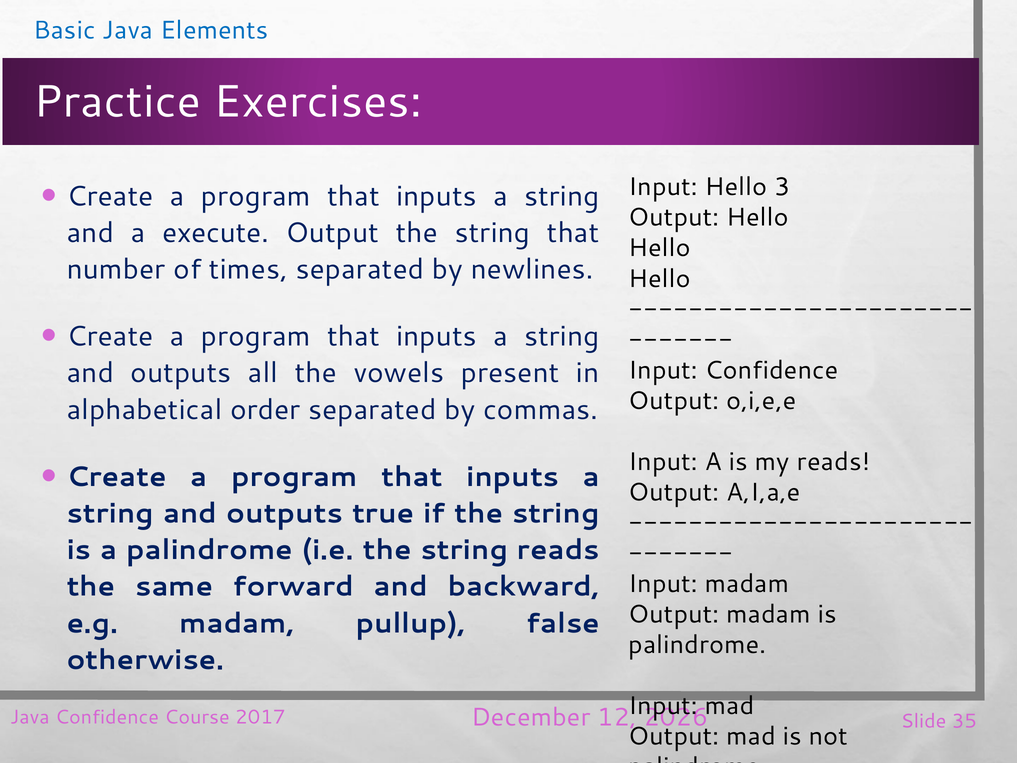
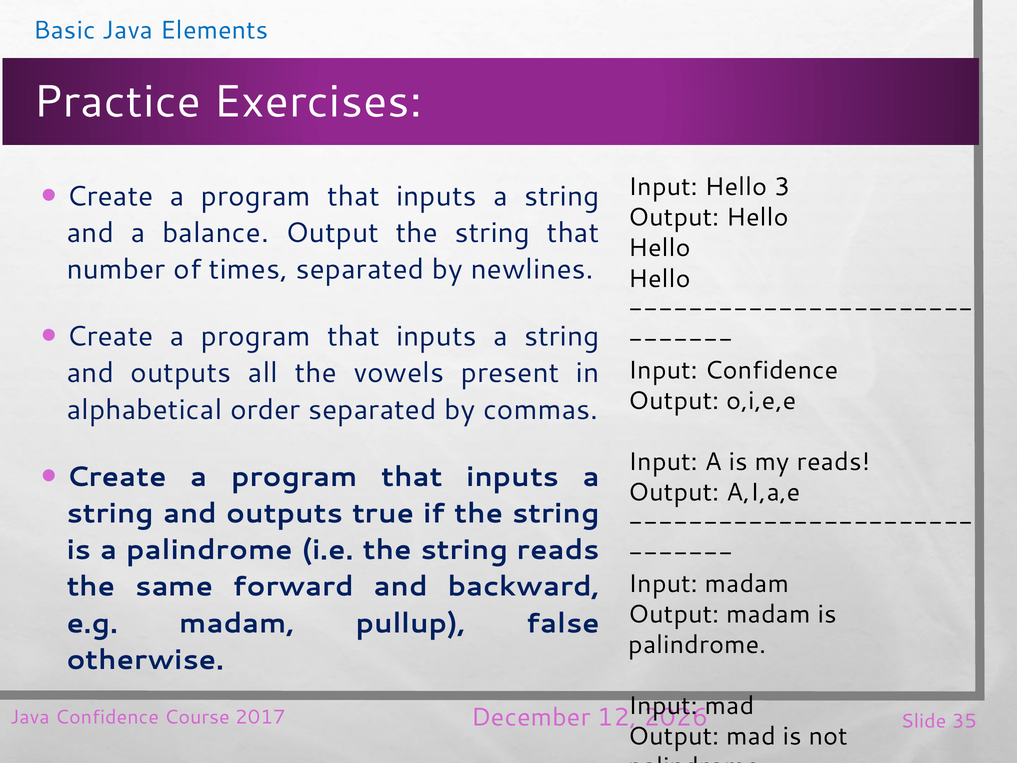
execute: execute -> balance
